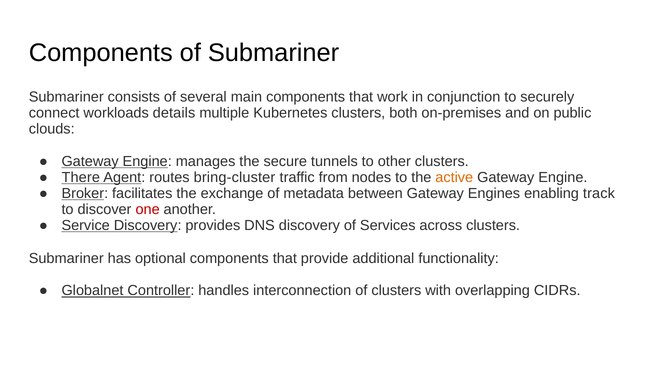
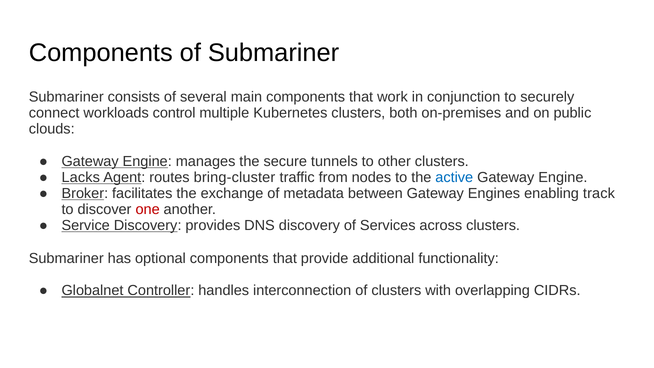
details: details -> control
There: There -> Lacks
active colour: orange -> blue
